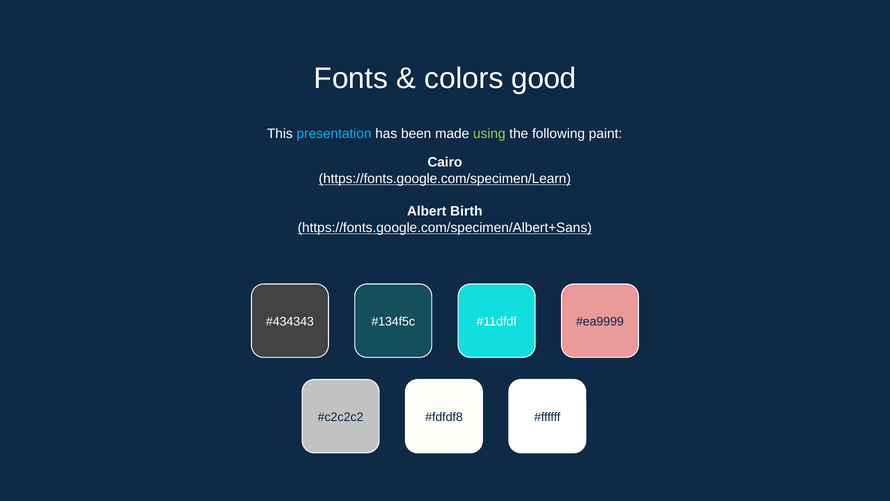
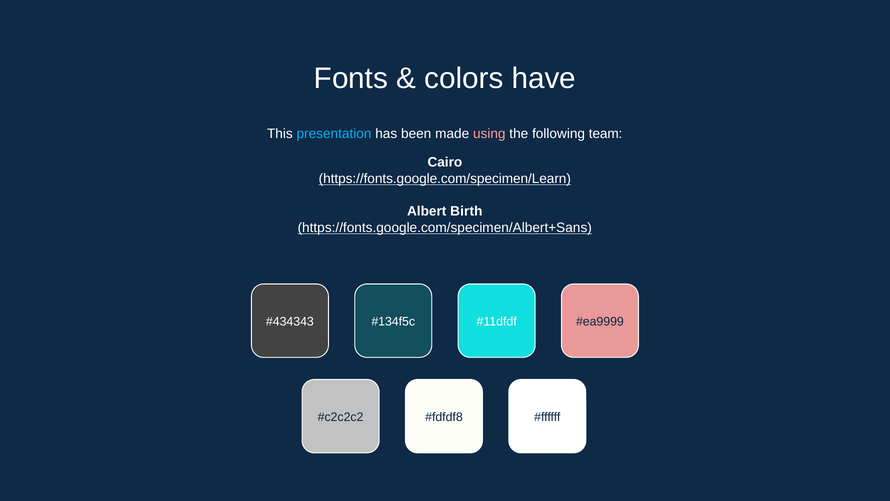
good: good -> have
using colour: light green -> pink
paint: paint -> team
